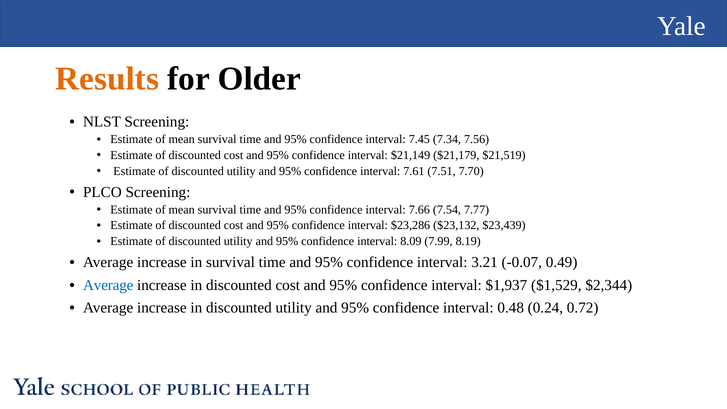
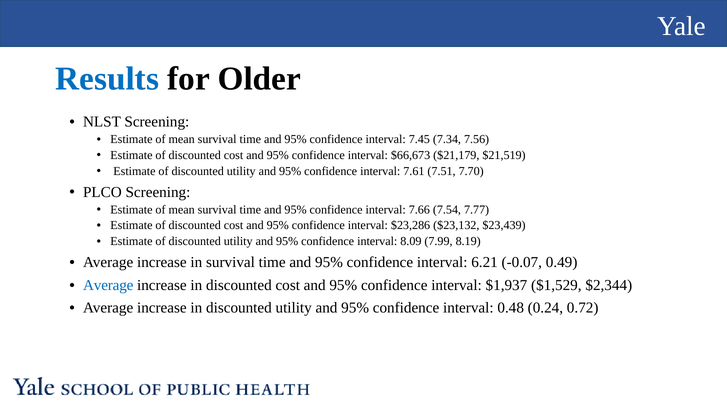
Results colour: orange -> blue
$21,149: $21,149 -> $66,673
3.21: 3.21 -> 6.21
